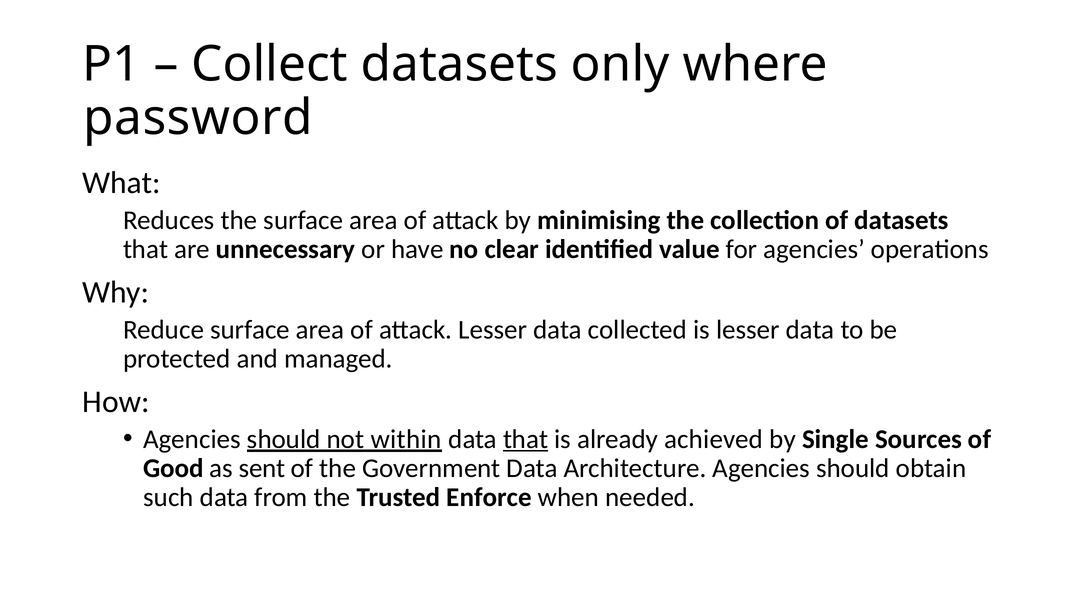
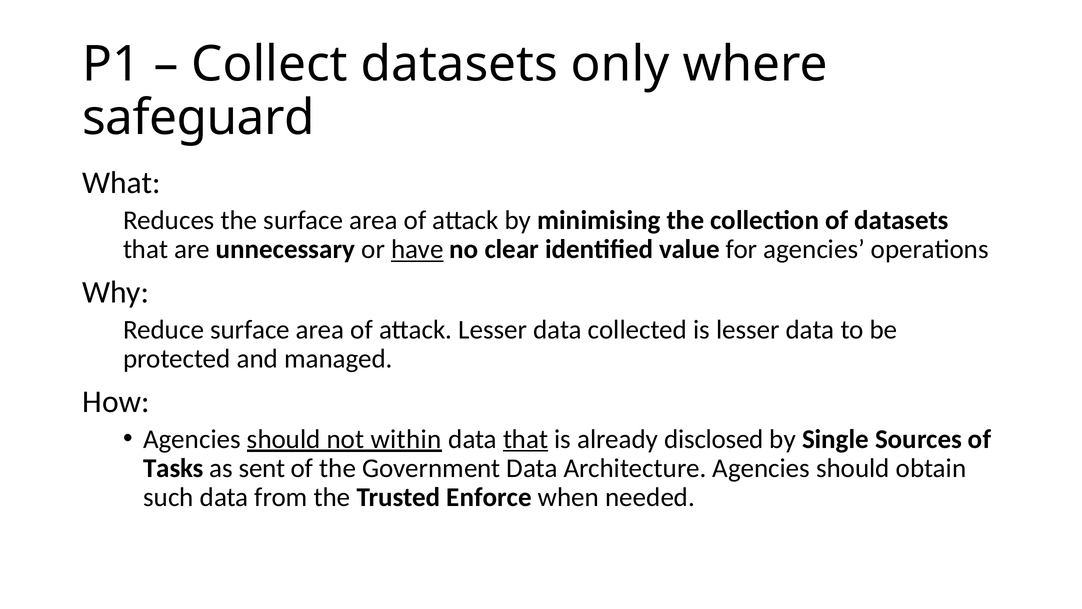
password: password -> safeguard
have underline: none -> present
achieved: achieved -> disclosed
Good: Good -> Tasks
